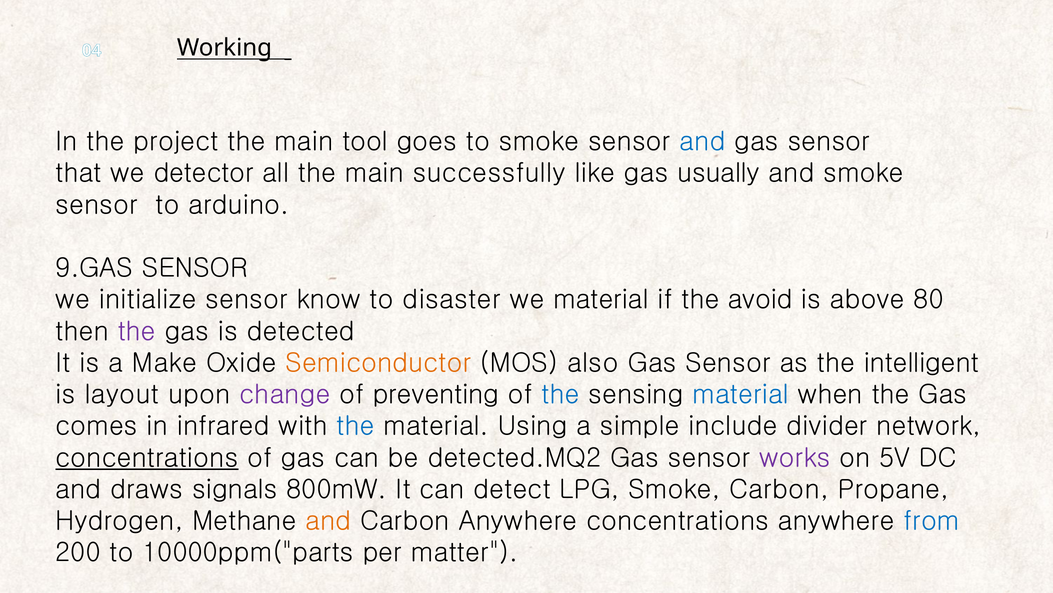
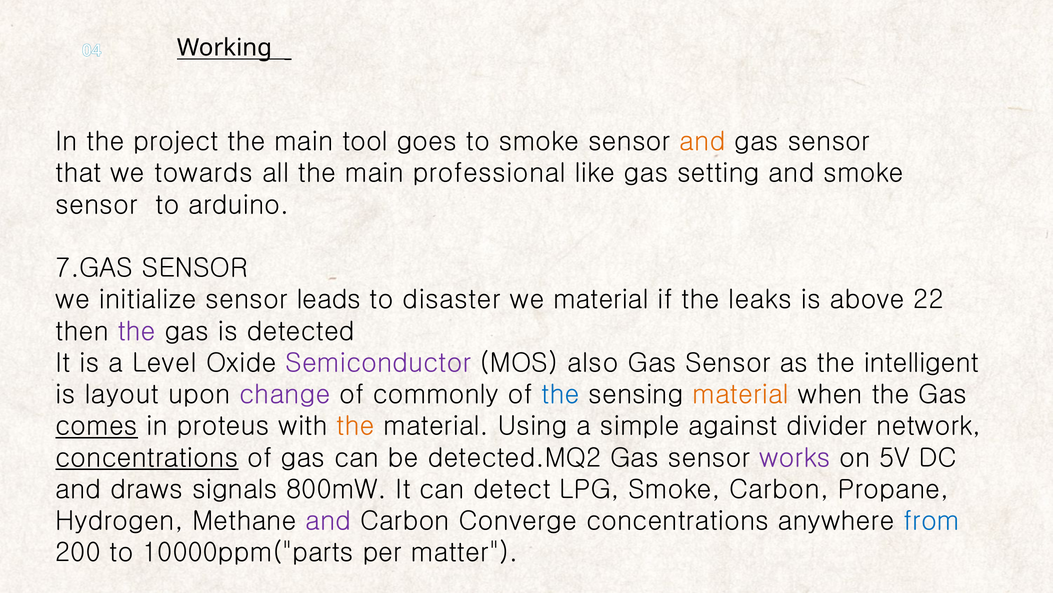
and at (702, 141) colour: blue -> orange
detector: detector -> towards
successfully: successfully -> professional
usually: usually -> setting
9.GAS: 9.GAS -> 7.GAS
know: know -> leads
avoid: avoid -> leaks
80: 80 -> 22
Make: Make -> Level
Semiconductor colour: orange -> purple
preventing: preventing -> commonly
material at (741, 394) colour: blue -> orange
comes underline: none -> present
infrared: infrared -> proteus
the at (356, 426) colour: blue -> orange
include: include -> against
and at (328, 521) colour: orange -> purple
Carbon Anywhere: Anywhere -> Converge
